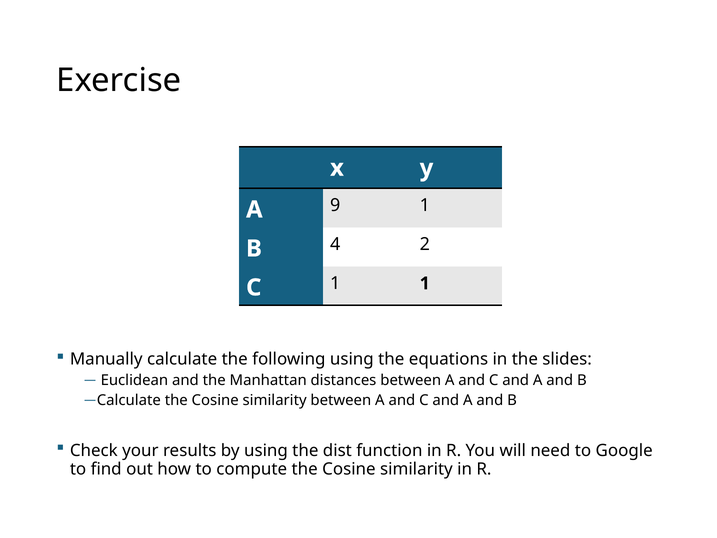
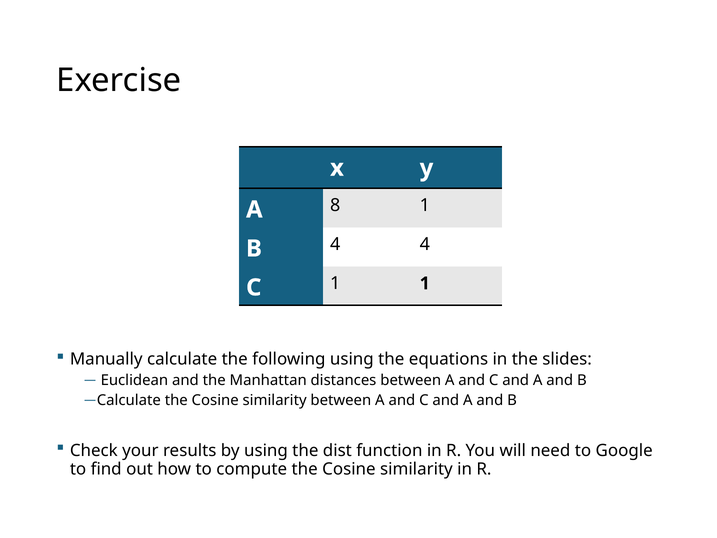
9: 9 -> 8
4 2: 2 -> 4
